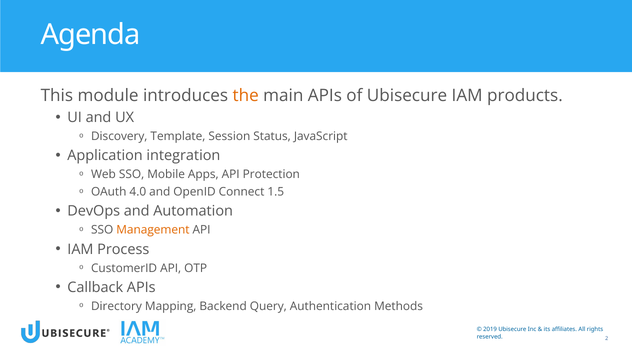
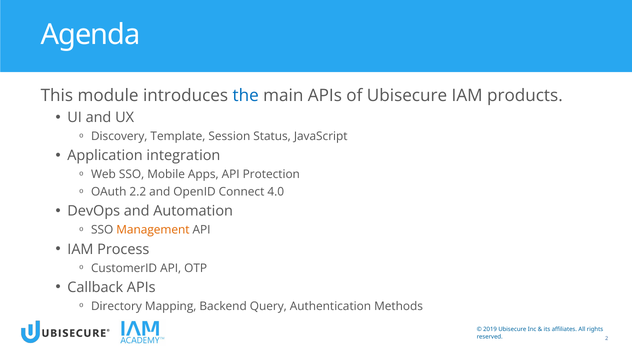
the colour: orange -> blue
4.0: 4.0 -> 2.2
1.5: 1.5 -> 4.0
